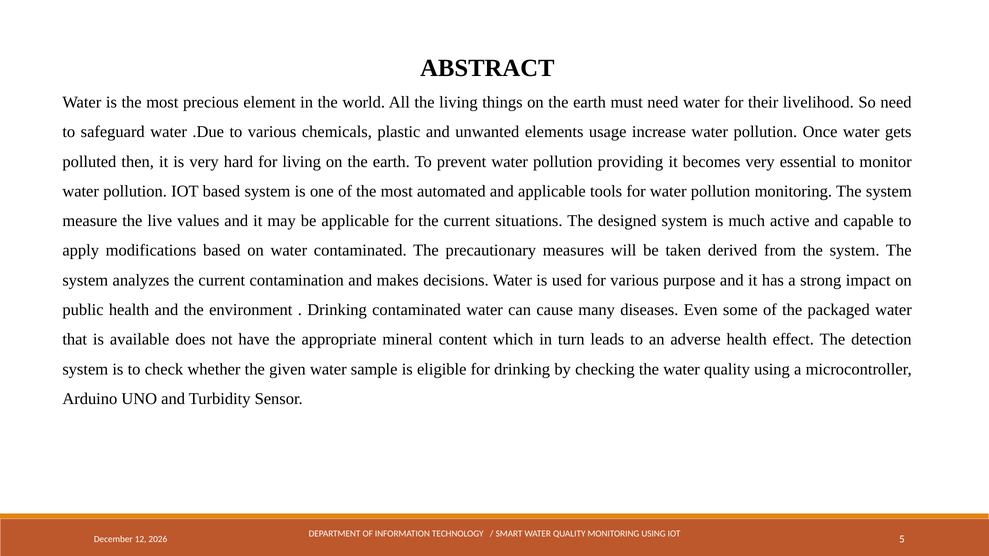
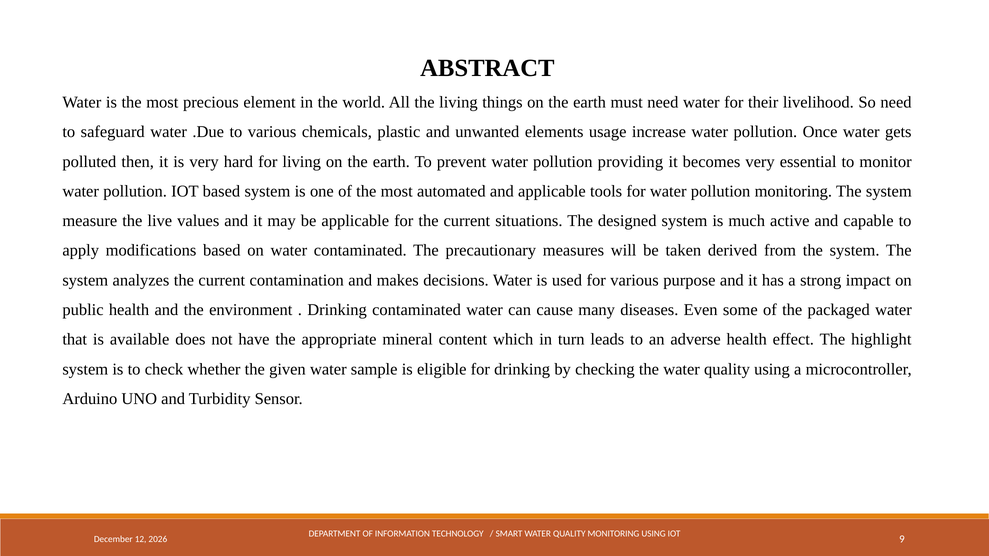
detection: detection -> highlight
5: 5 -> 9
